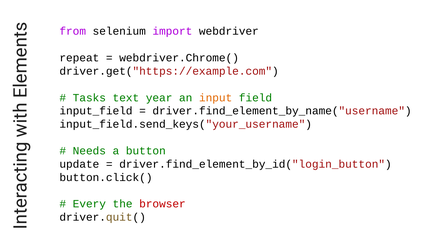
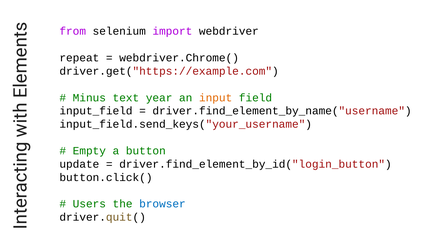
Tasks: Tasks -> Minus
Needs: Needs -> Empty
Every: Every -> Users
browser colour: red -> blue
